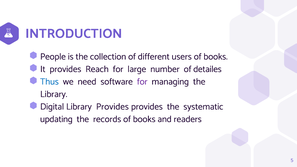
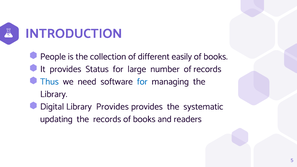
users: users -> easily
Reach: Reach -> Status
of detailes: detailes -> records
for at (142, 82) colour: purple -> blue
